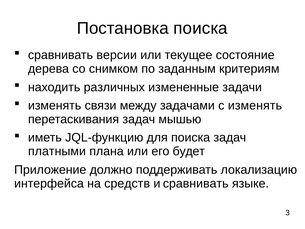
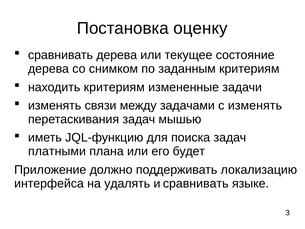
Постановка поиска: поиска -> оценку
сравнивать версии: версии -> дерева
находить различных: различных -> критериям
средств: средств -> удалять
